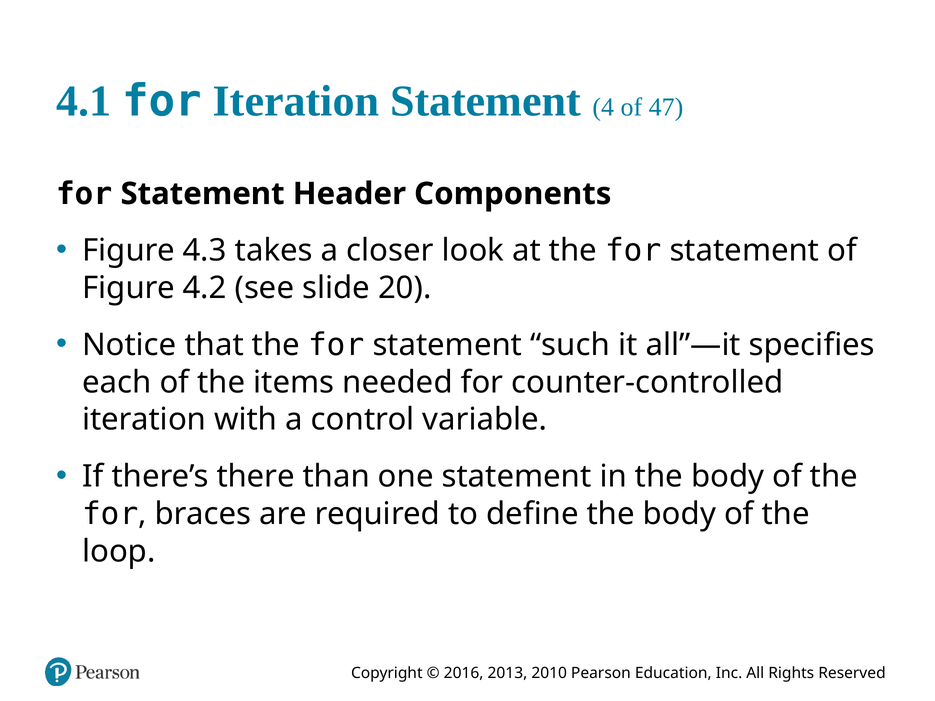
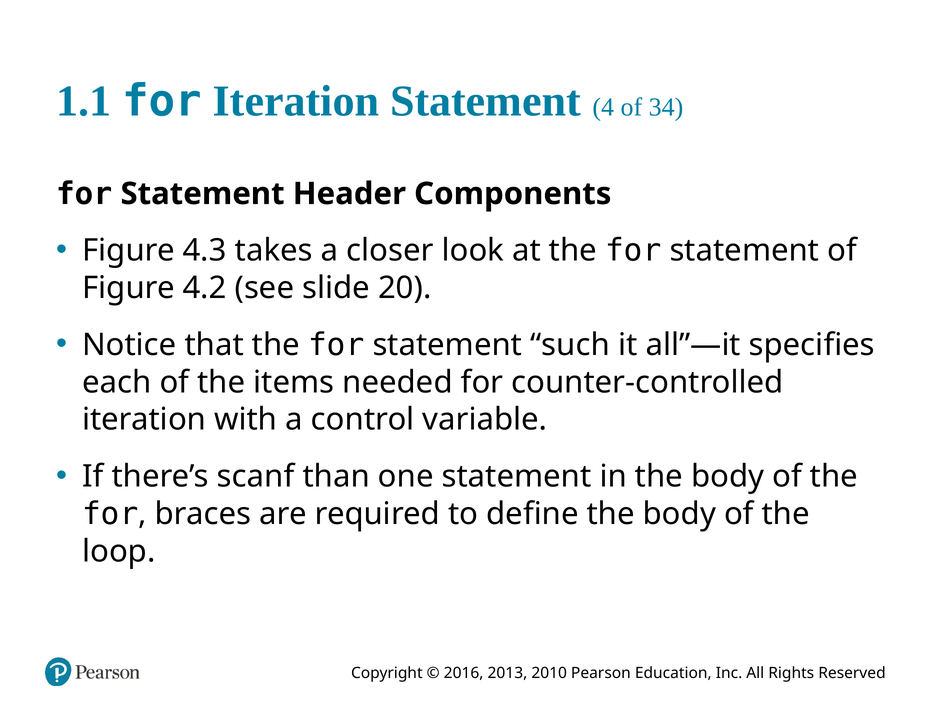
4.1: 4.1 -> 1.1
47: 47 -> 34
there: there -> scanf
